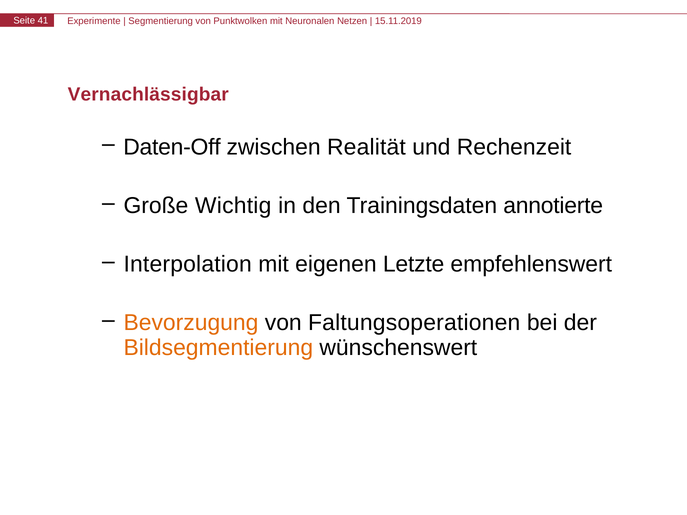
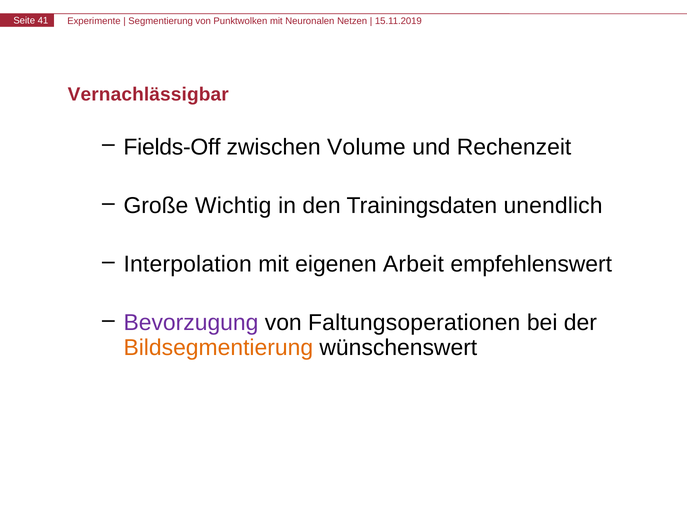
Daten-Off: Daten-Off -> Fields-Off
Realität: Realität -> Volume
annotierte: annotierte -> unendlich
Letzte: Letzte -> Arbeit
Bevorzugung colour: orange -> purple
